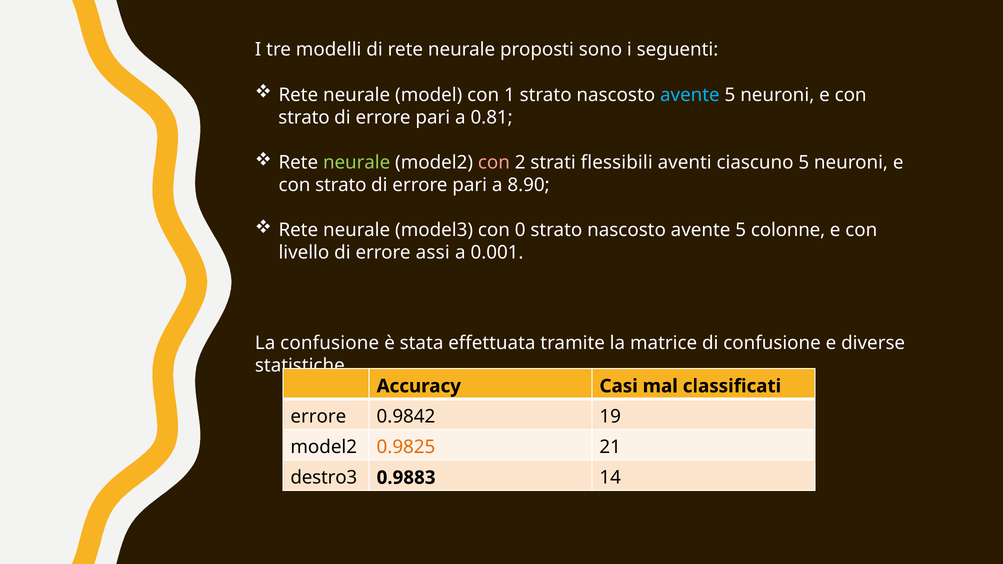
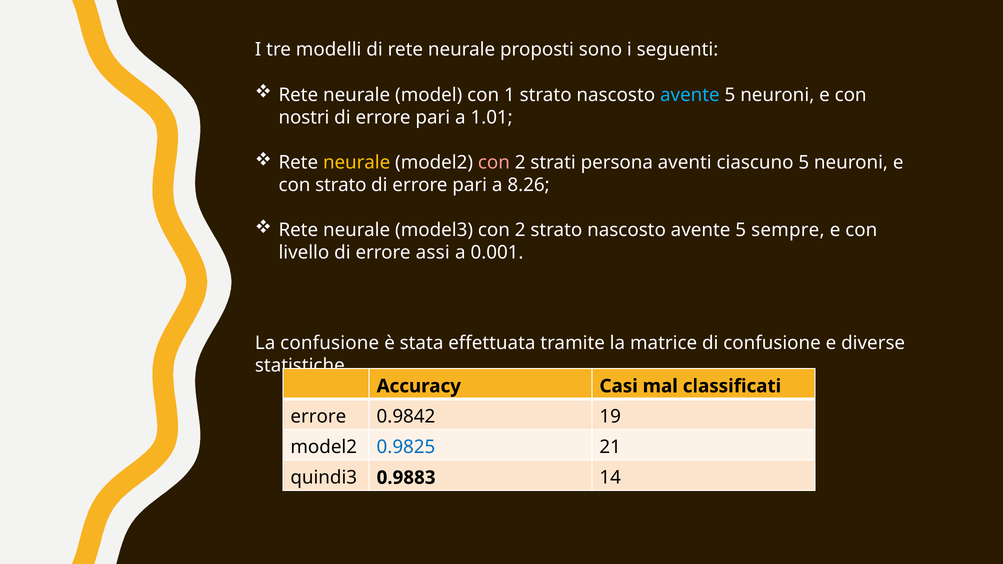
strato at (304, 117): strato -> nostri
0.81: 0.81 -> 1.01
neurale at (357, 163) colour: light green -> yellow
flessibili: flessibili -> persona
8.90: 8.90 -> 8.26
model3 con 0: 0 -> 2
colonne: colonne -> sempre
0.9825 colour: orange -> blue
destro3: destro3 -> quindi3
